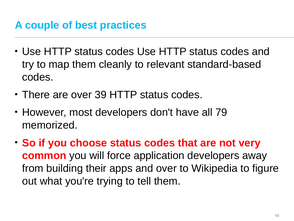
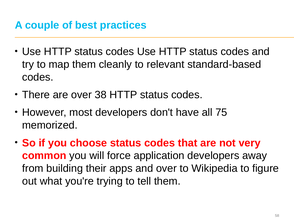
39: 39 -> 38
79: 79 -> 75
